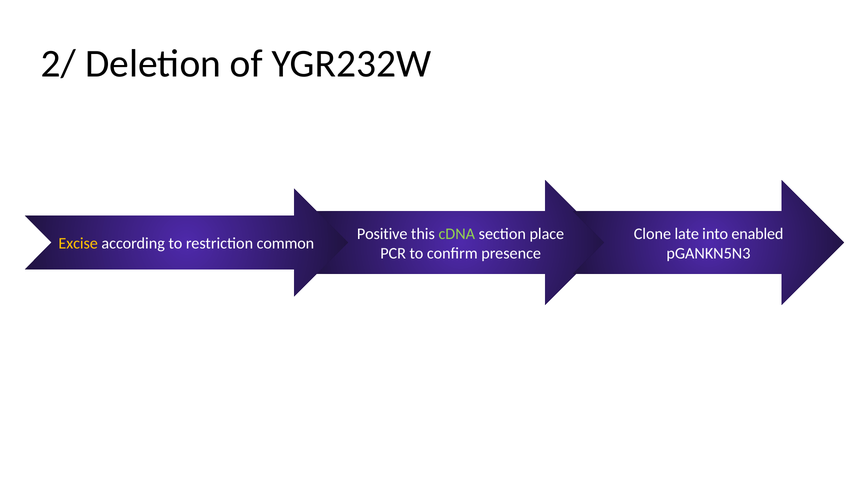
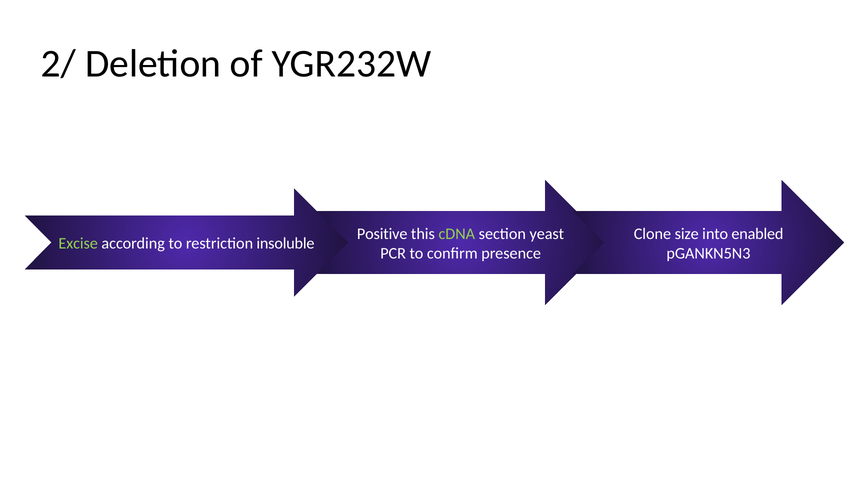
place: place -> yeast
late: late -> size
Excise colour: yellow -> light green
common: common -> insoluble
